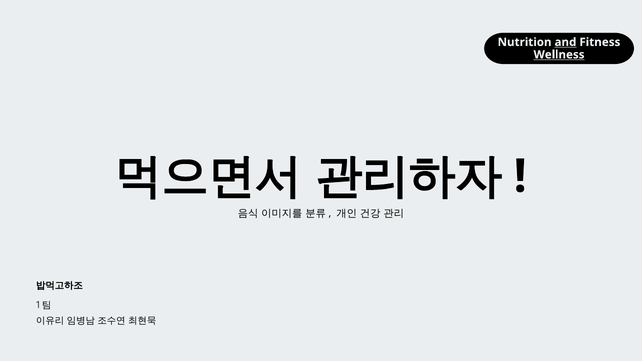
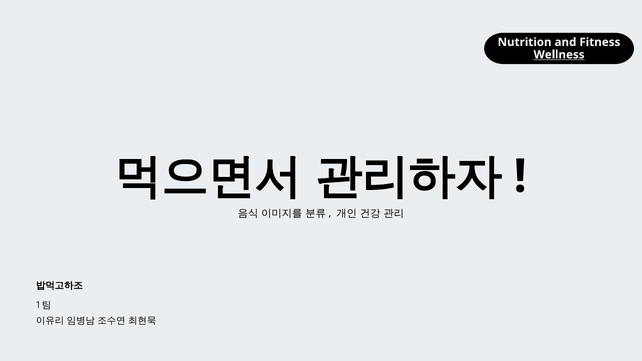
and underline: present -> none
